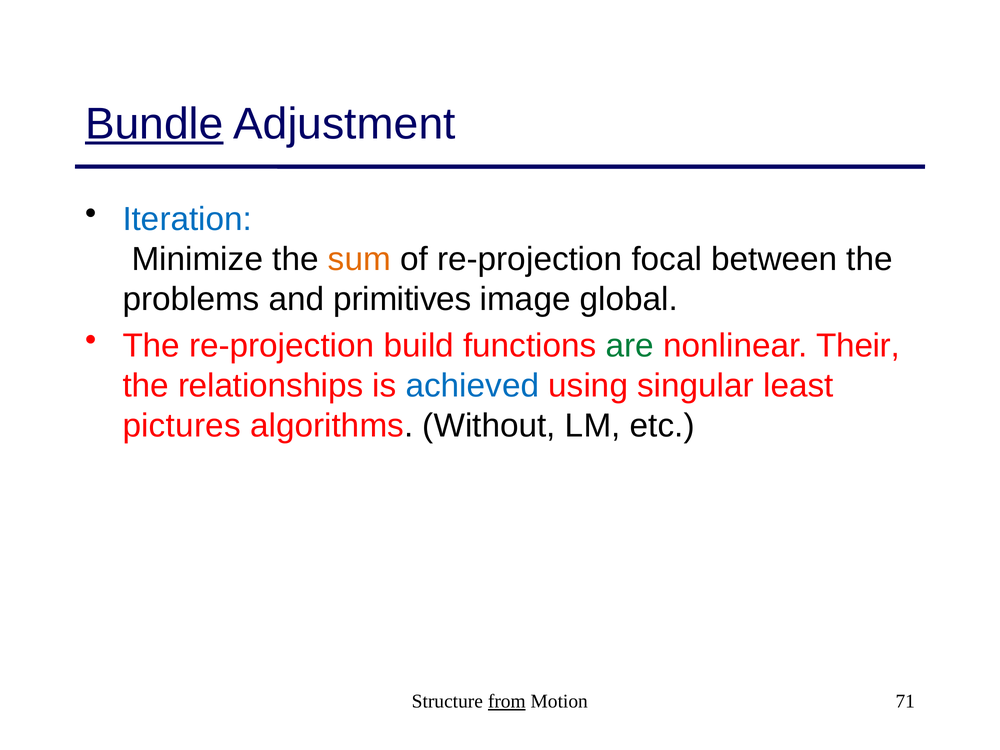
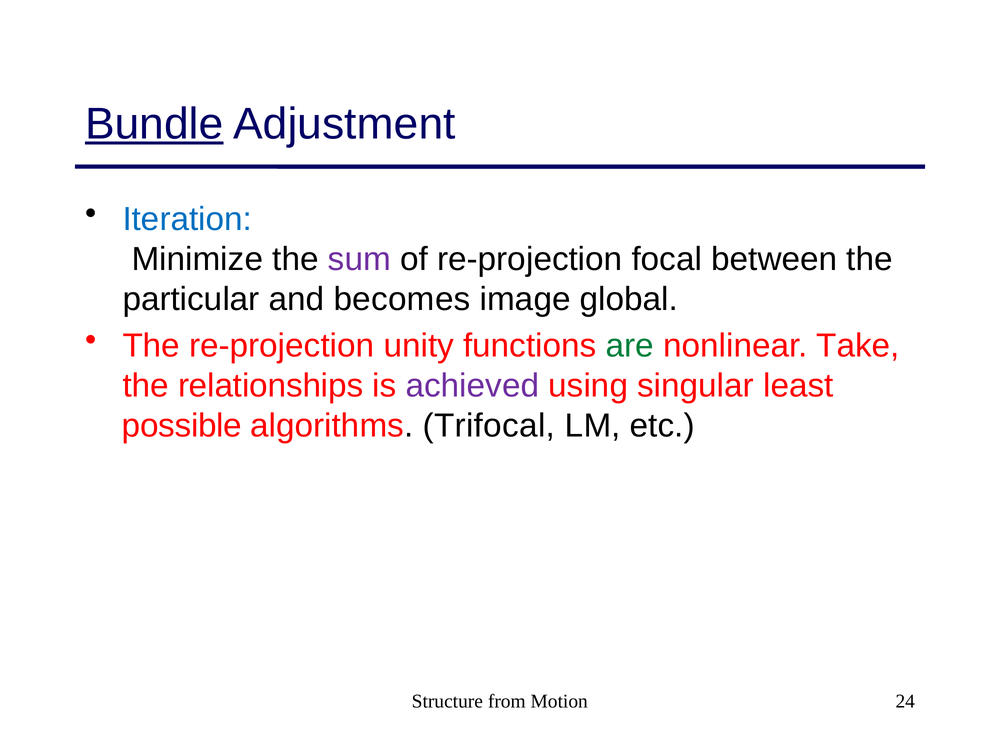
sum colour: orange -> purple
problems: problems -> particular
primitives: primitives -> becomes
build: build -> unity
Their: Their -> Take
achieved colour: blue -> purple
pictures: pictures -> possible
Without: Without -> Trifocal
from underline: present -> none
71: 71 -> 24
